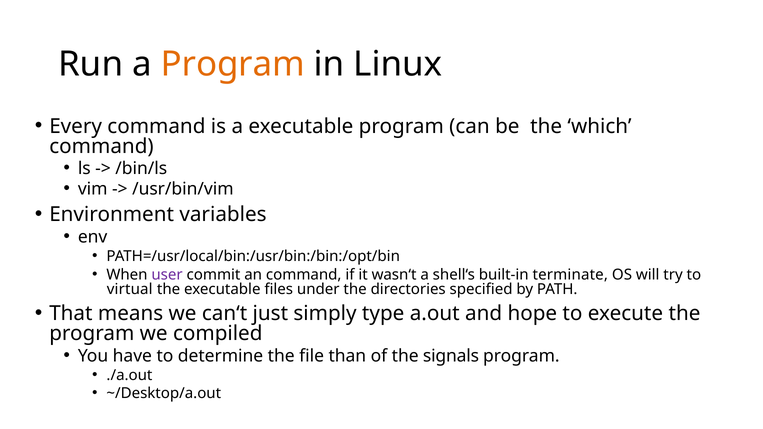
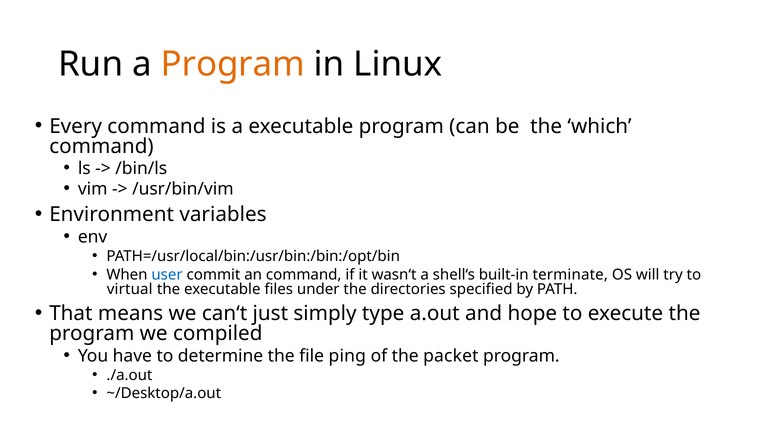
user colour: purple -> blue
than: than -> ping
signals: signals -> packet
